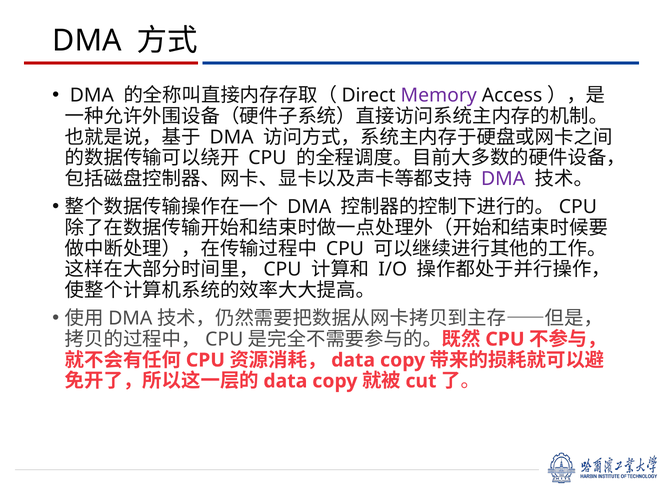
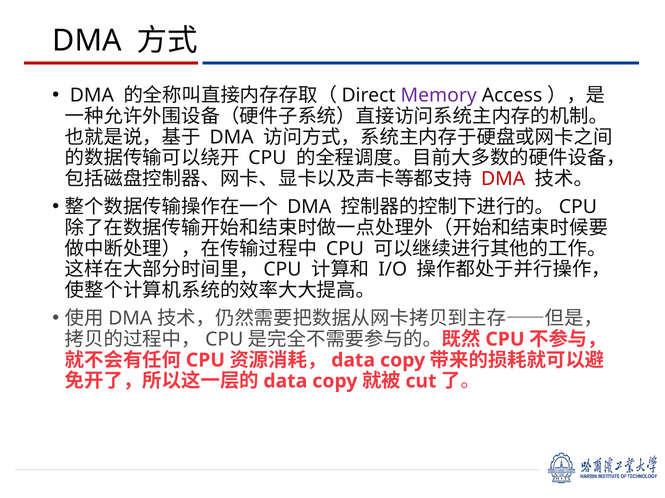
DMA at (503, 179) colour: purple -> red
